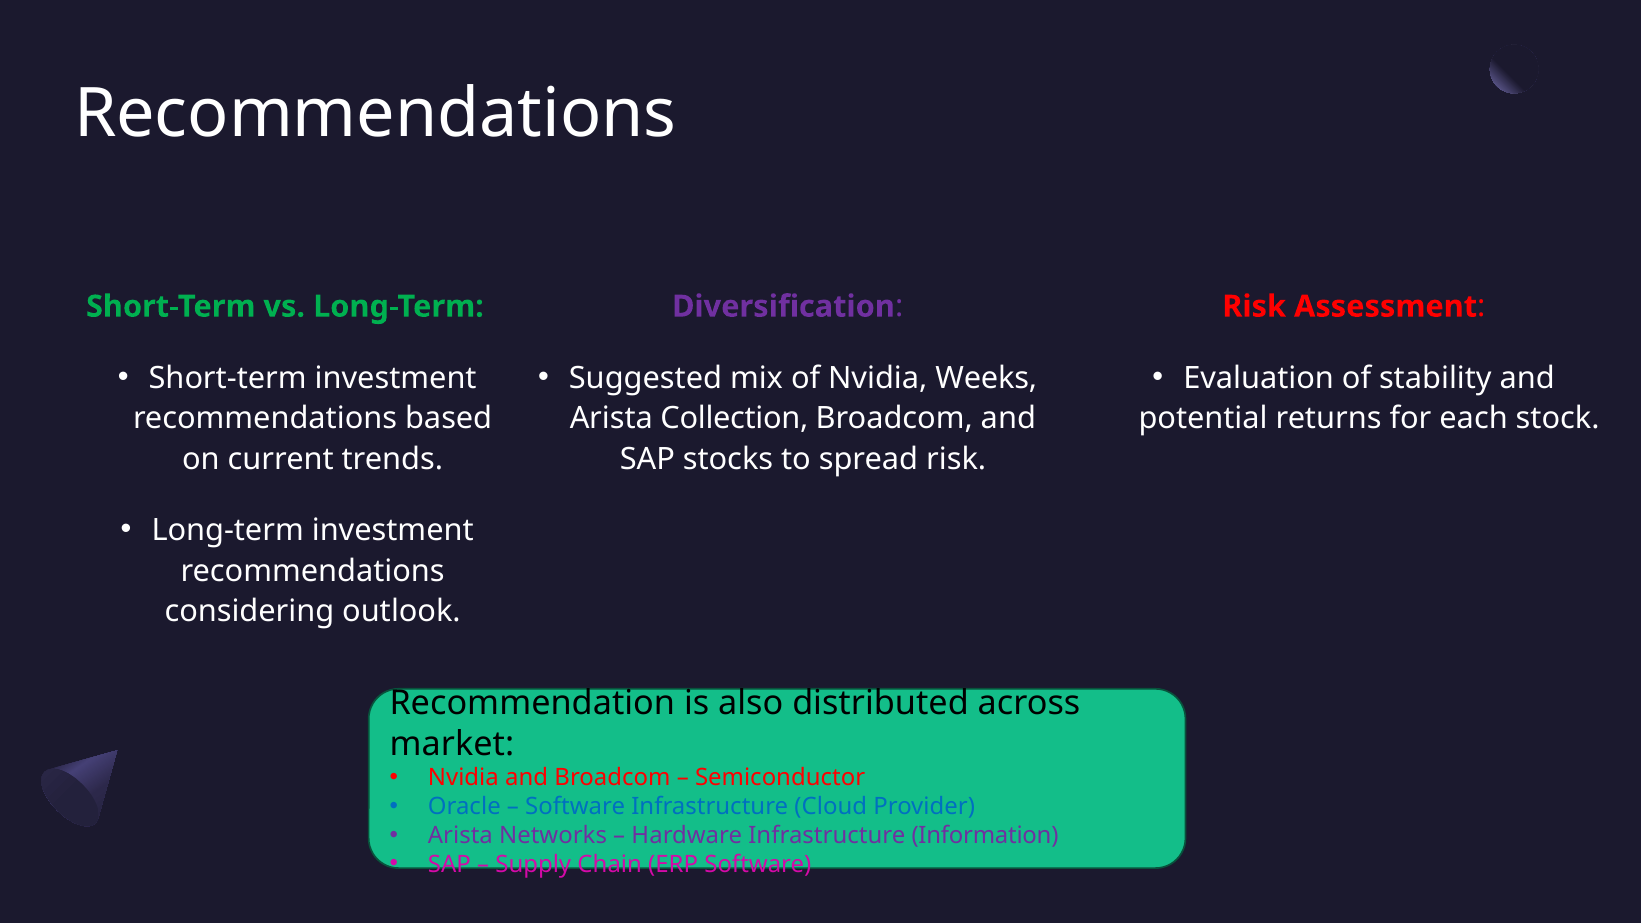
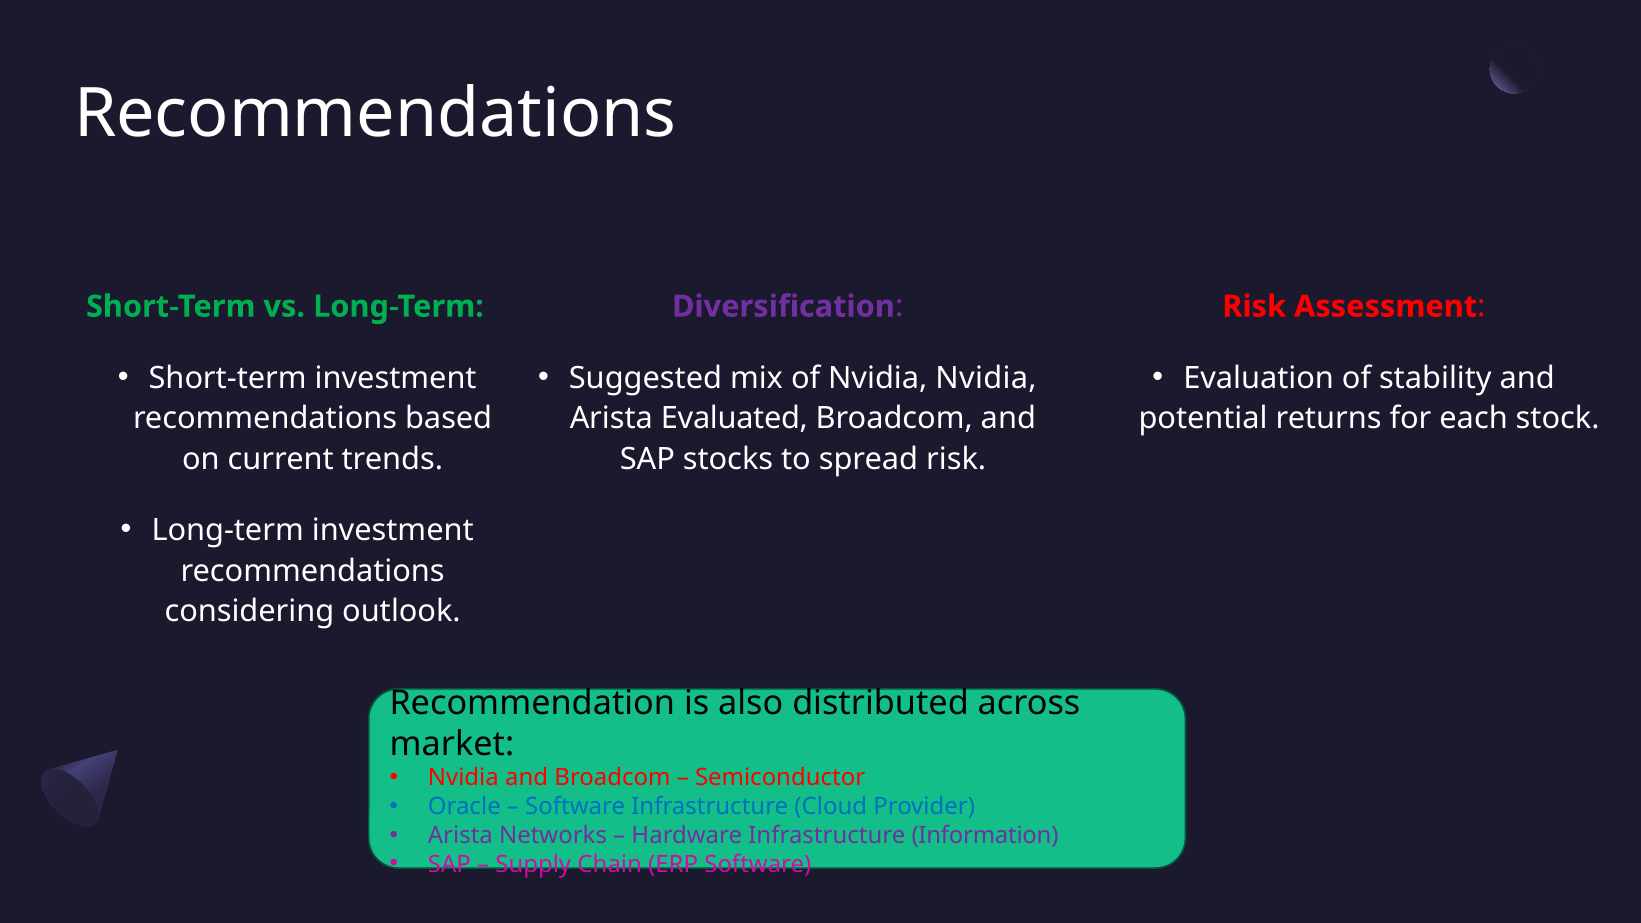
Nvidia Weeks: Weeks -> Nvidia
Collection: Collection -> Evaluated
